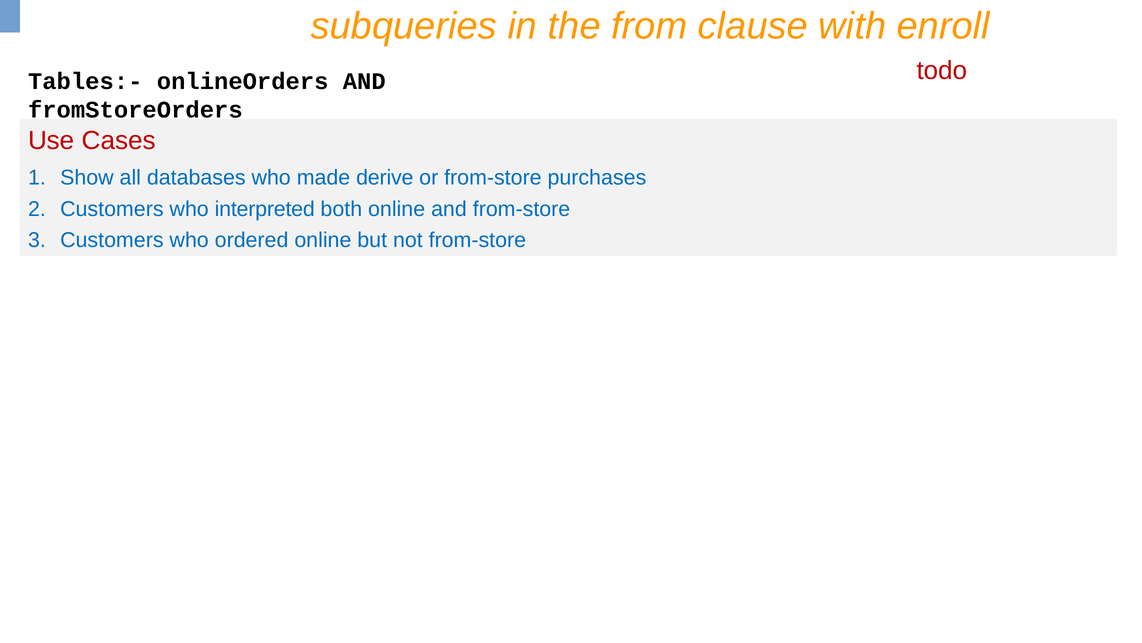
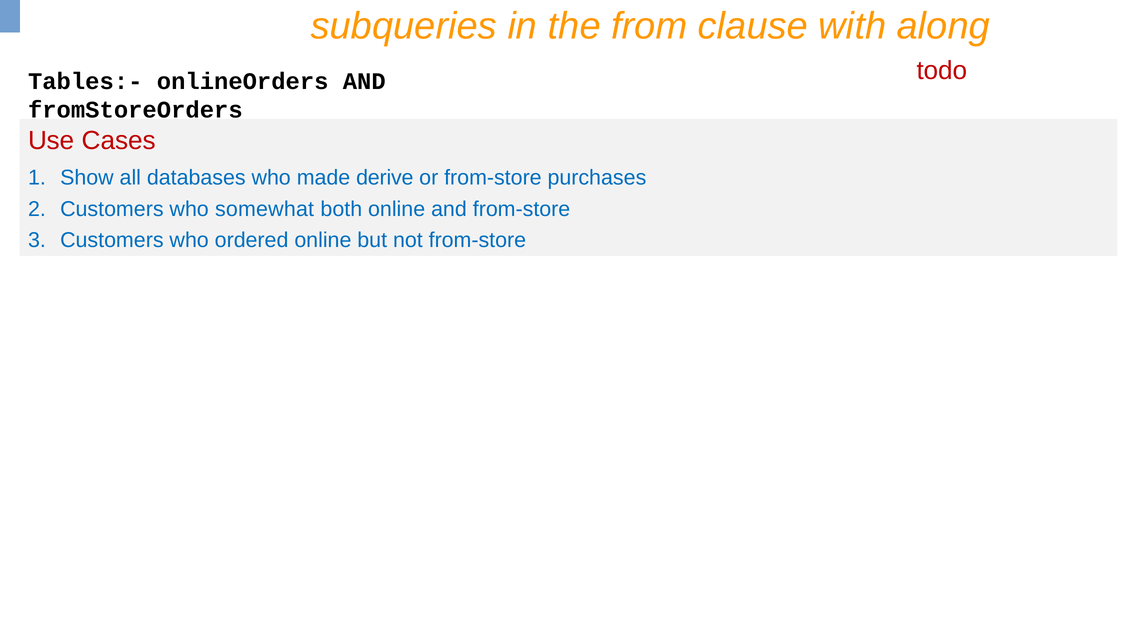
enroll: enroll -> along
interpreted: interpreted -> somewhat
